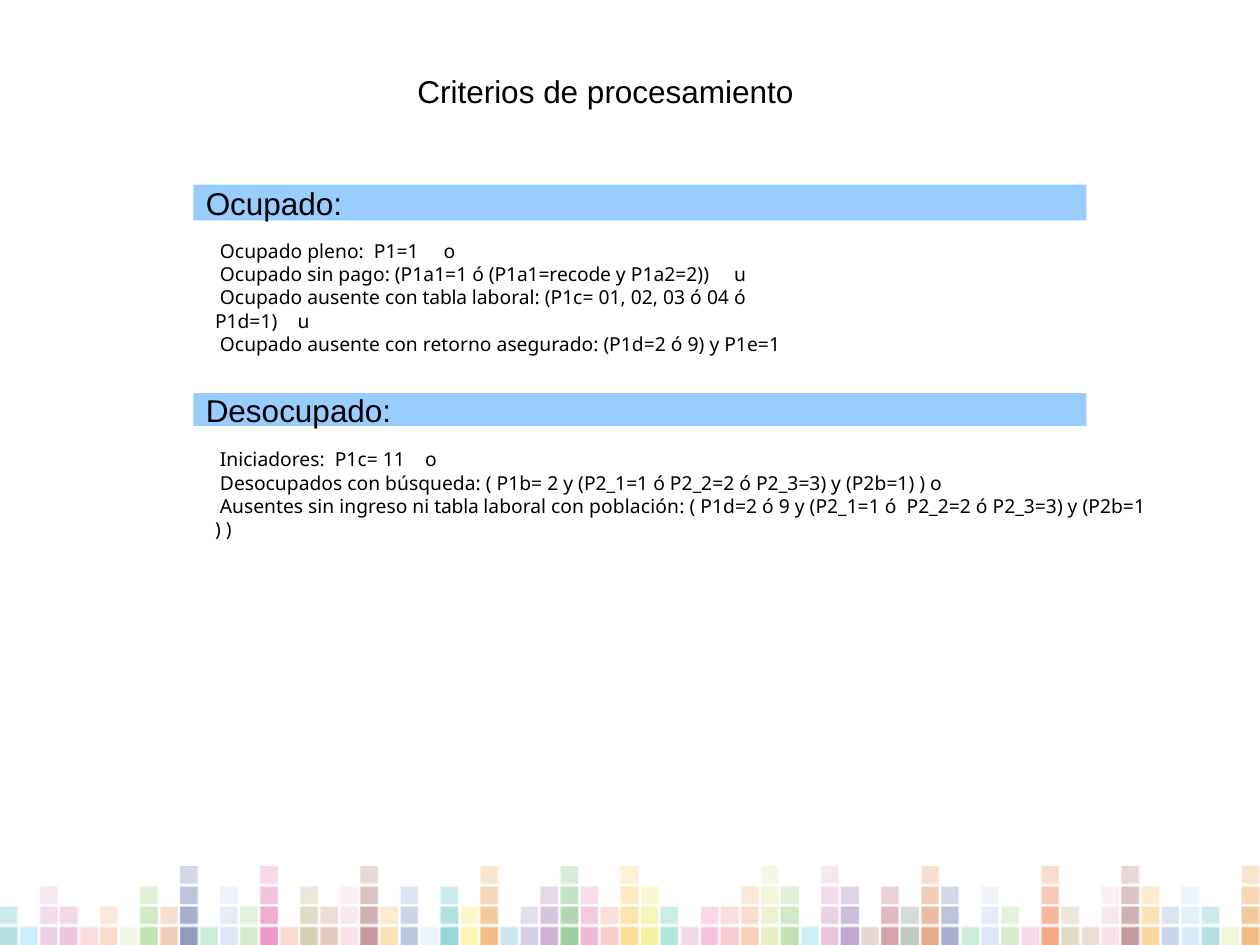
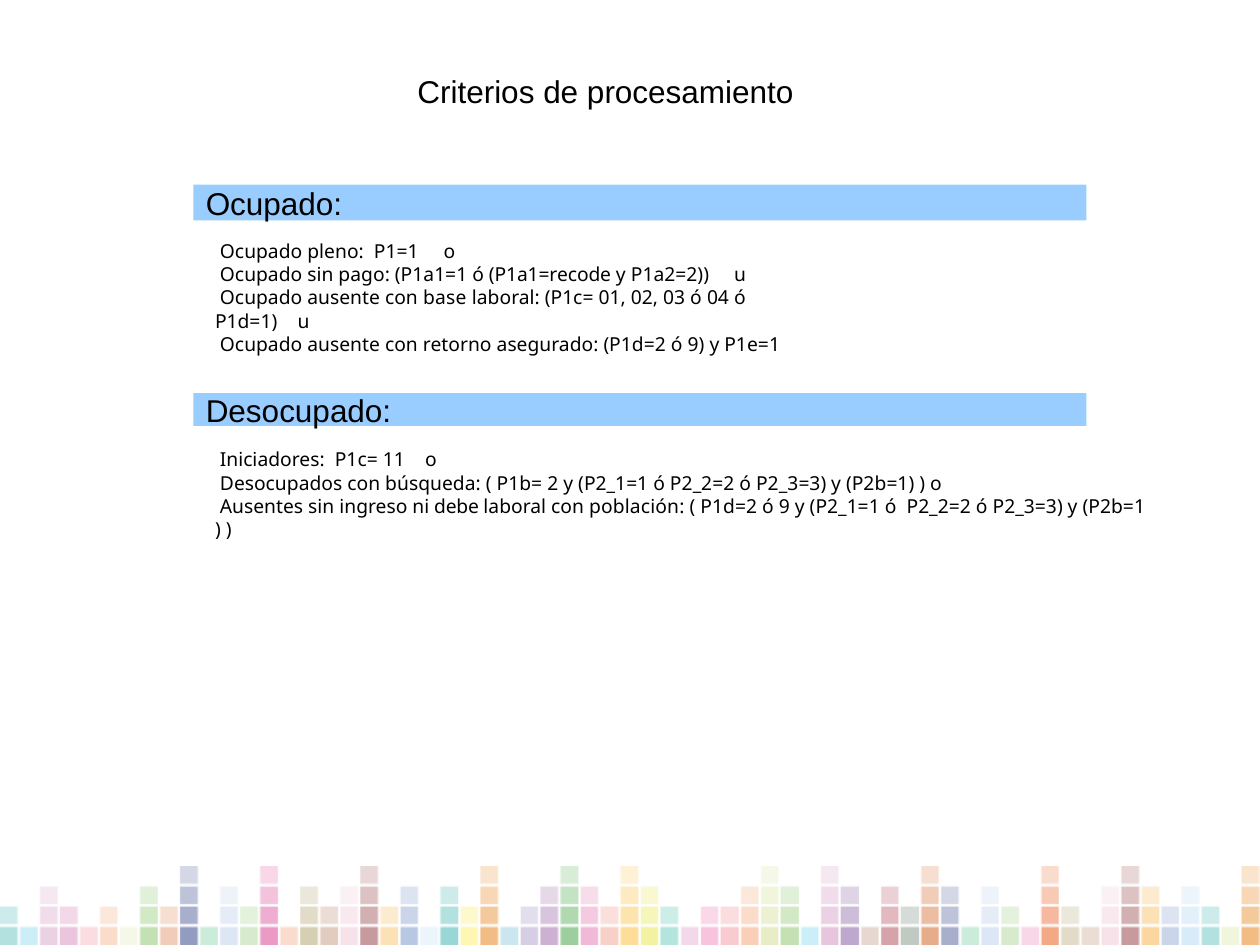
con tabla: tabla -> base
ni tabla: tabla -> debe
